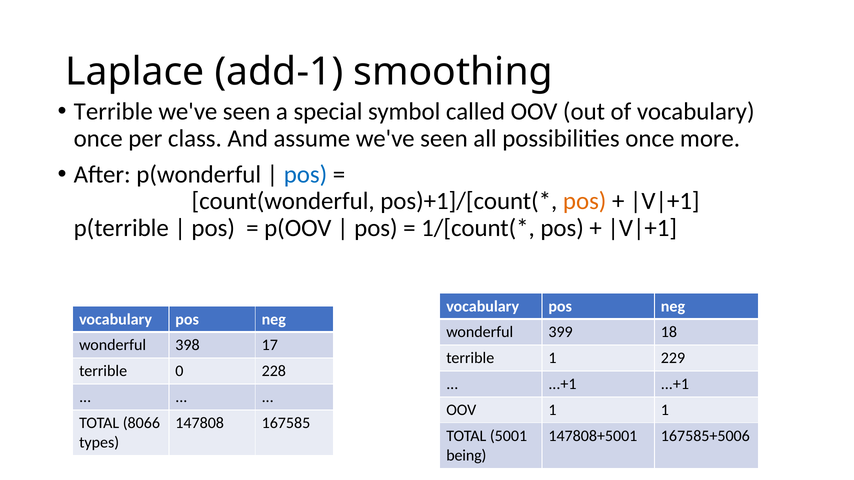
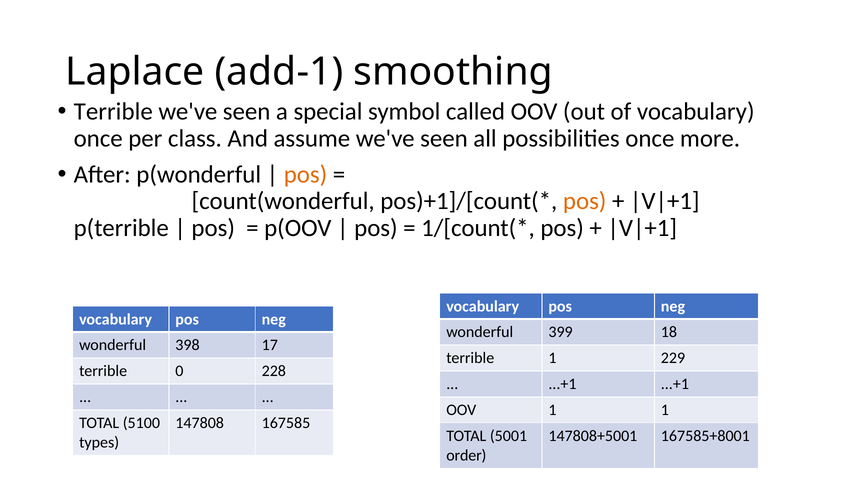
pos at (306, 174) colour: blue -> orange
8066: 8066 -> 5100
167585+5006: 167585+5006 -> 167585+8001
being: being -> order
